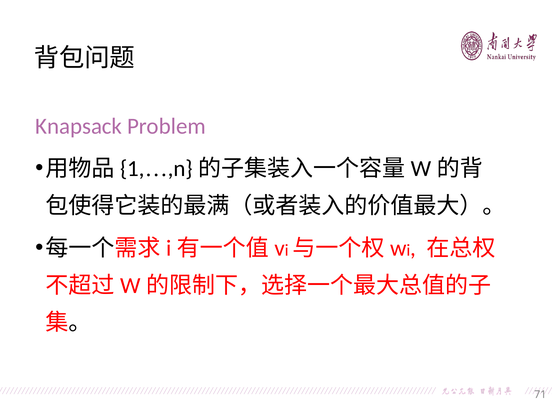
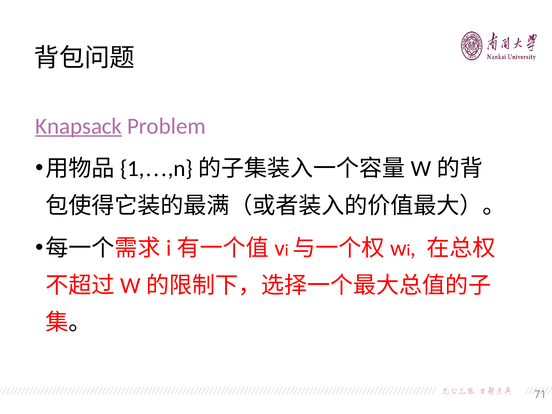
Knapsack underline: none -> present
